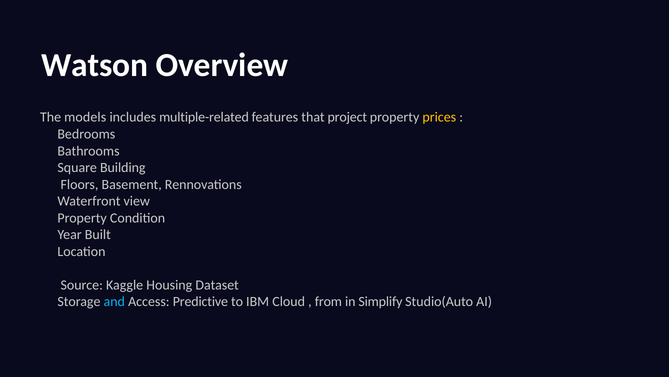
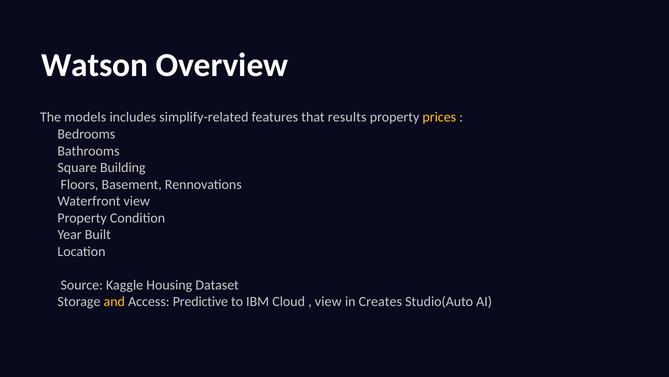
multiple-related: multiple-related -> simplify-related
project: project -> results
and colour: light blue -> yellow
from at (328, 301): from -> view
Simplify: Simplify -> Creates
